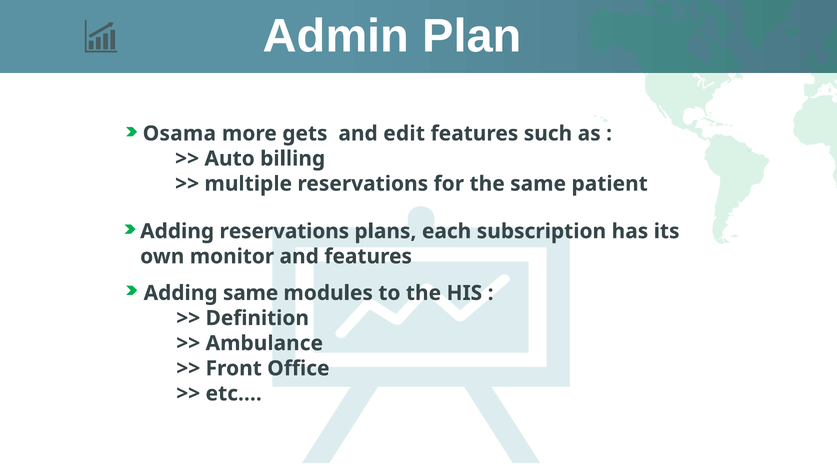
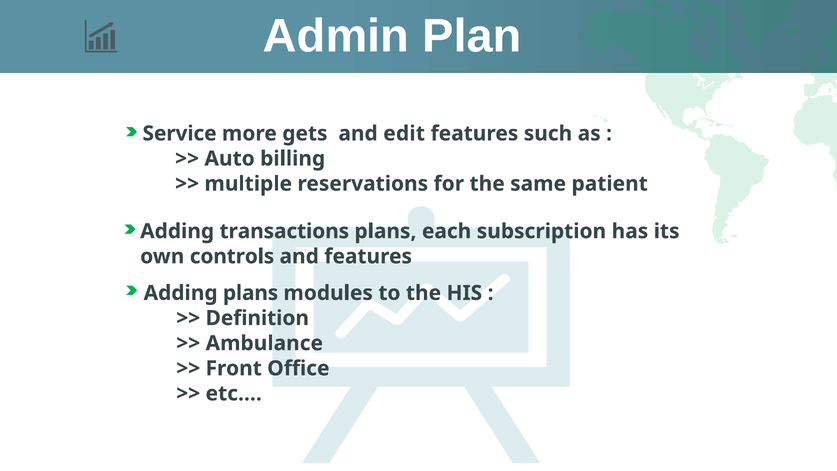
Osama: Osama -> Service
Adding reservations: reservations -> transactions
monitor: monitor -> controls
Adding same: same -> plans
